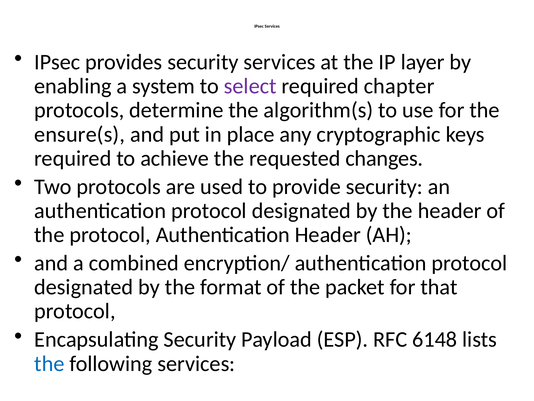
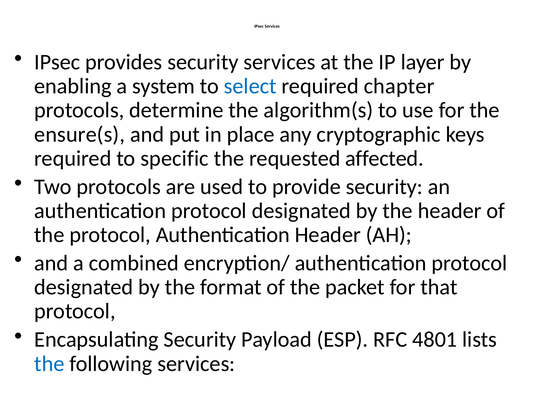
select colour: purple -> blue
achieve: achieve -> specific
changes: changes -> affected
6148: 6148 -> 4801
